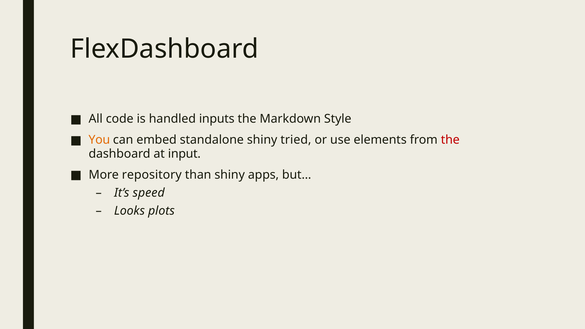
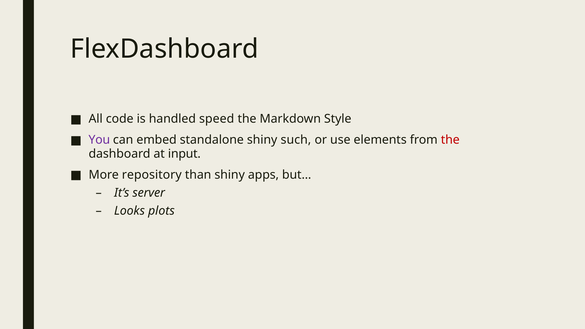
inputs: inputs -> speed
You colour: orange -> purple
tried: tried -> such
speed: speed -> server
